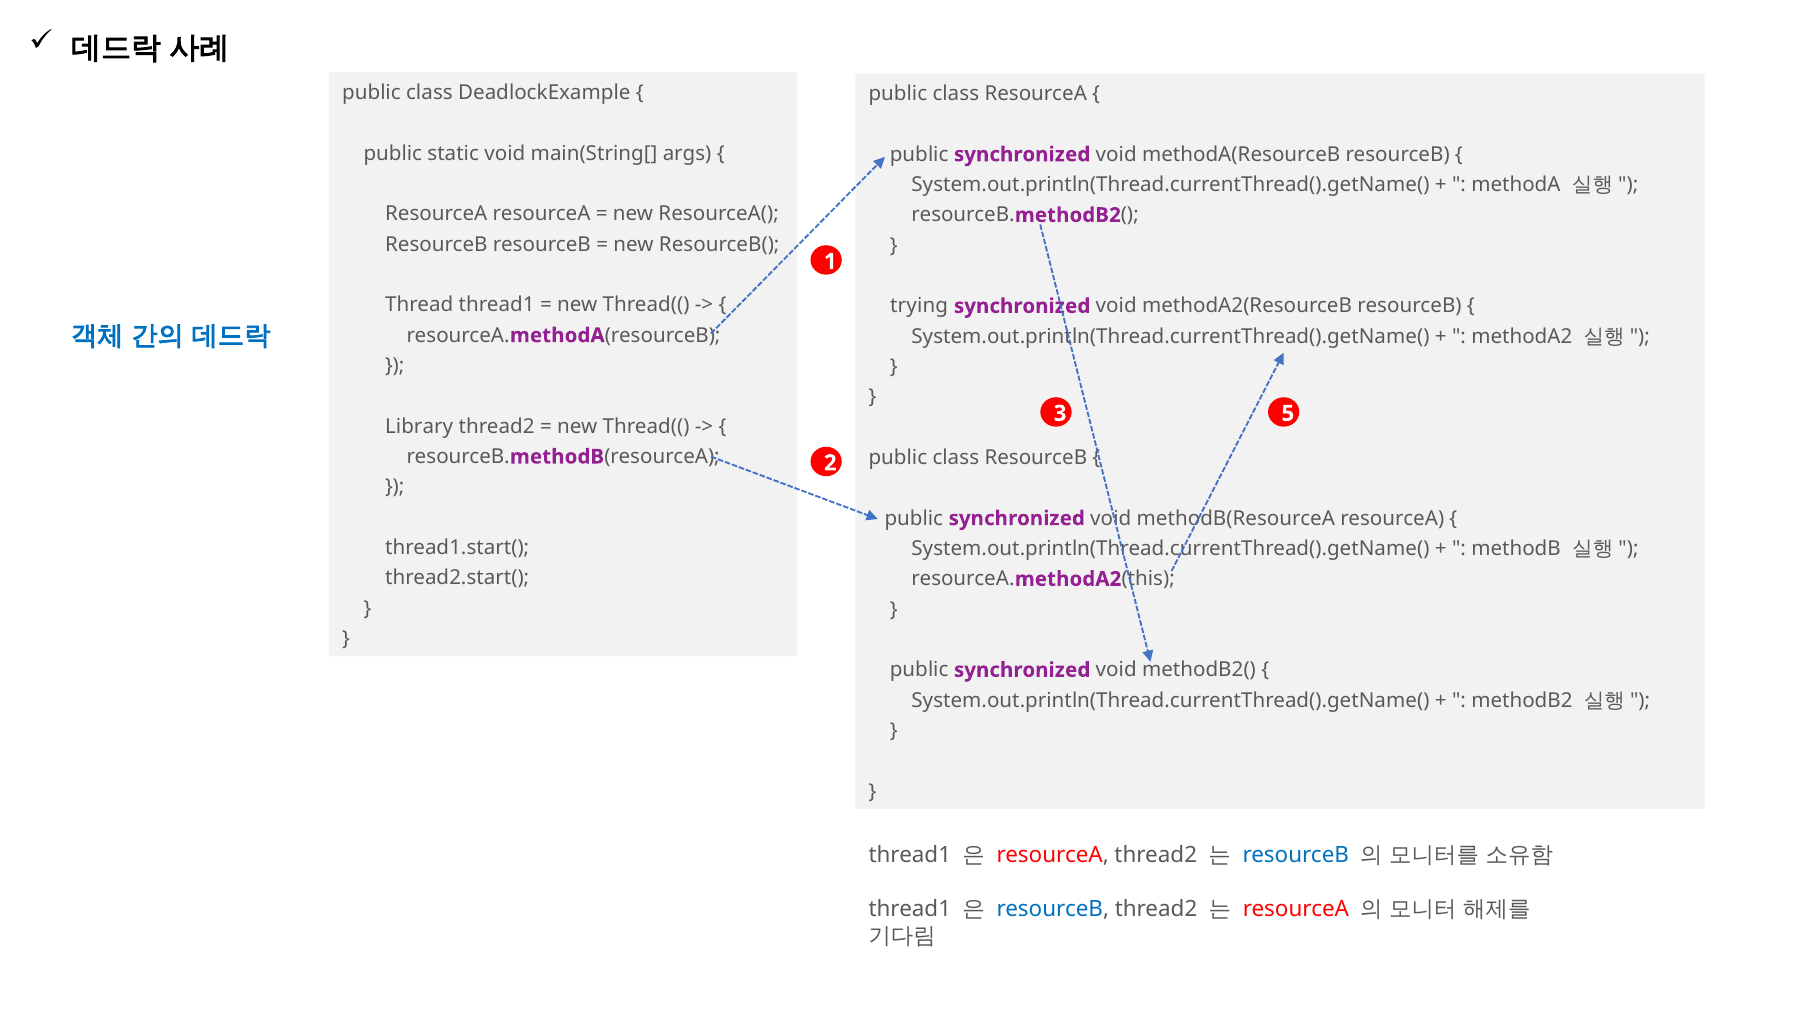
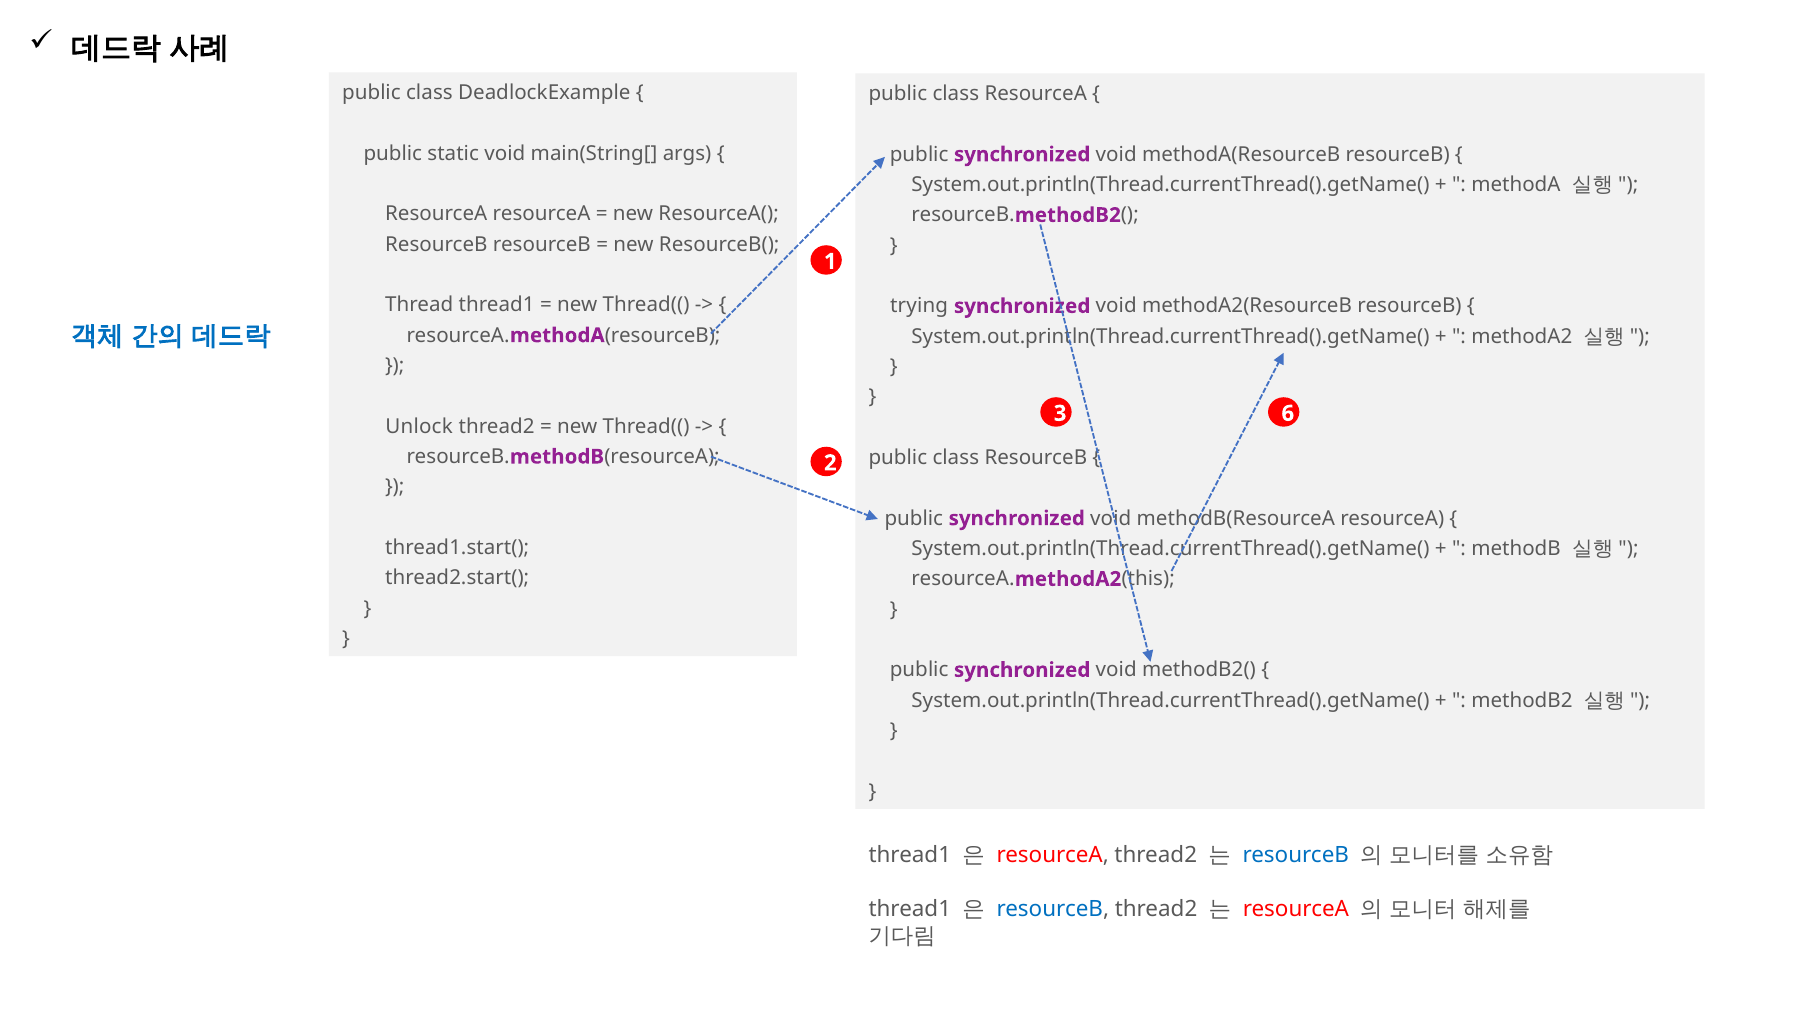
5: 5 -> 6
Library: Library -> Unlock
